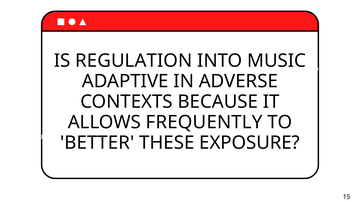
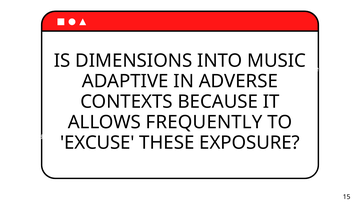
REGULATION: REGULATION -> DIMENSIONS
BETTER: BETTER -> EXCUSE
